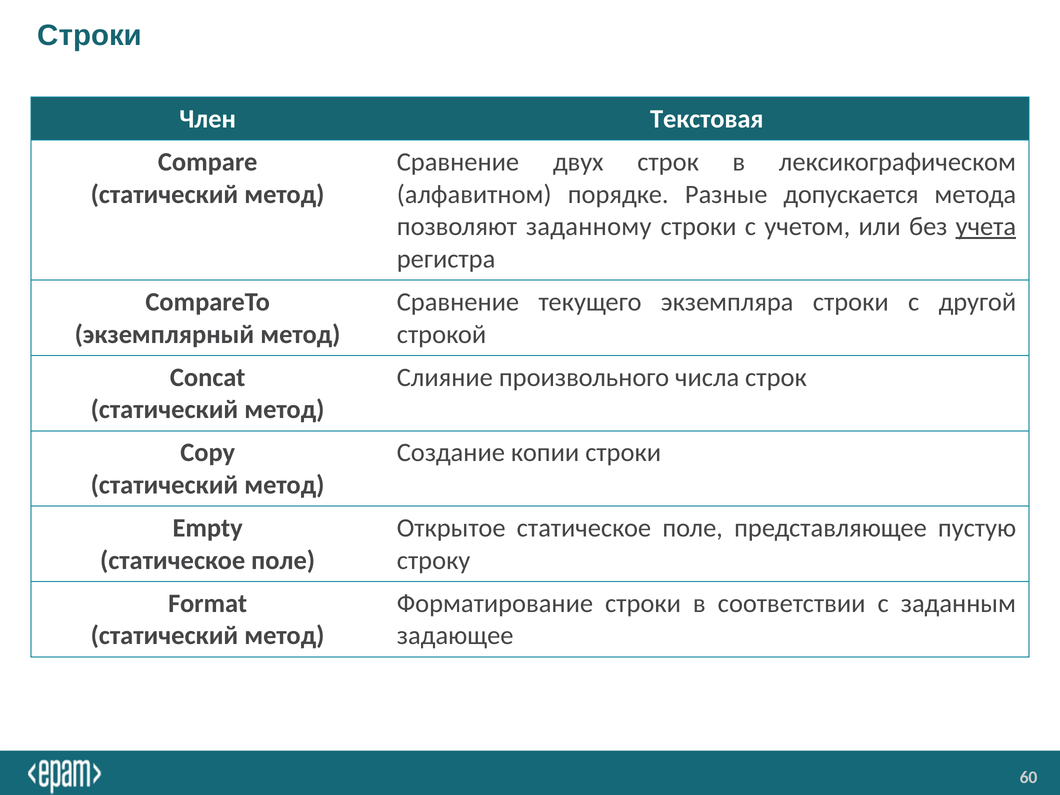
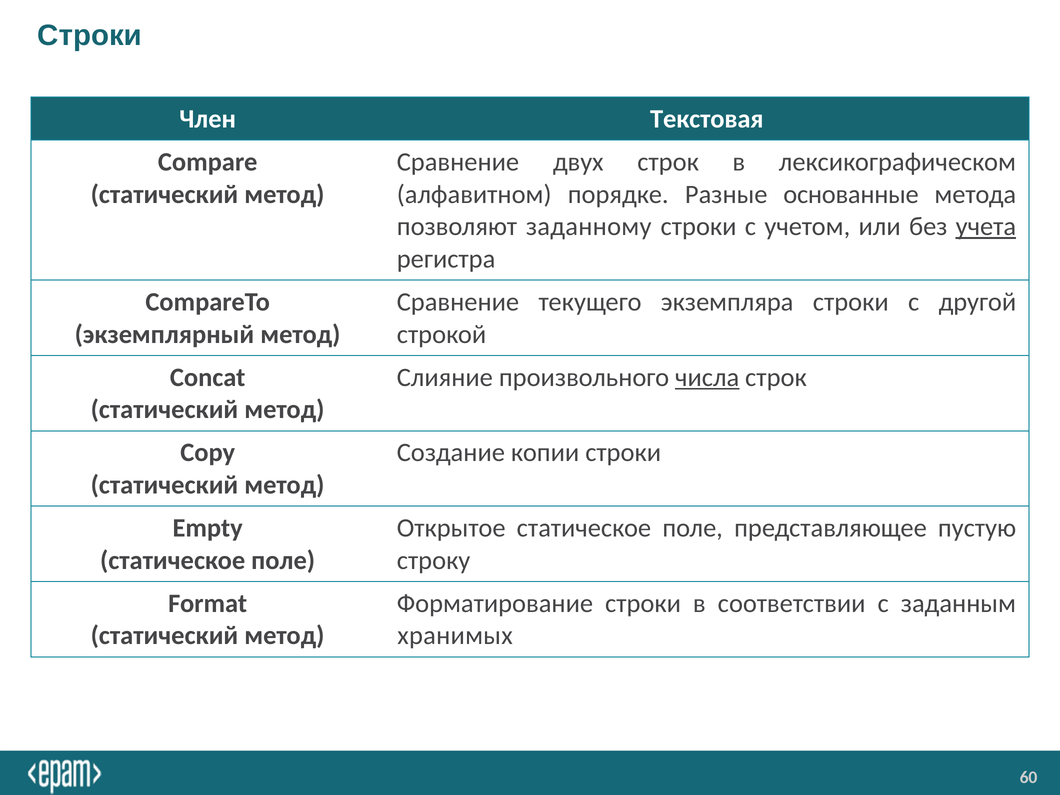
допускается: допускается -> основанные
числа underline: none -> present
задающее: задающее -> хранимых
